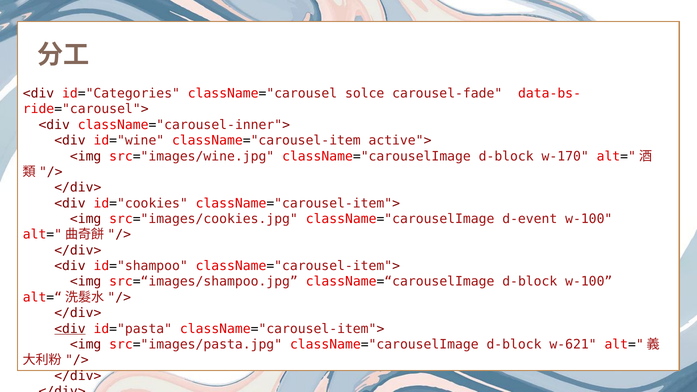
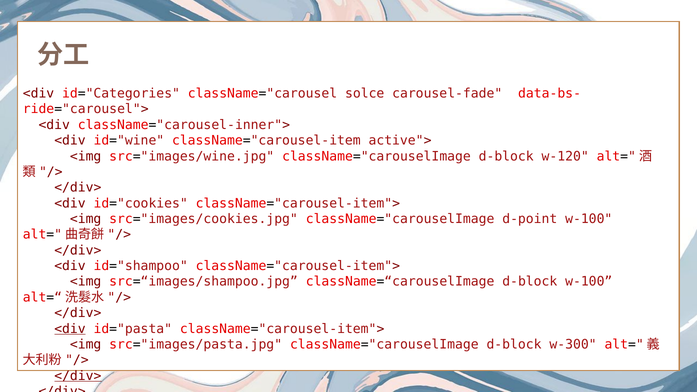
w-170: w-170 -> w-120
d-event: d-event -> d-point
w-621: w-621 -> w-300
</div> at (78, 376) underline: none -> present
